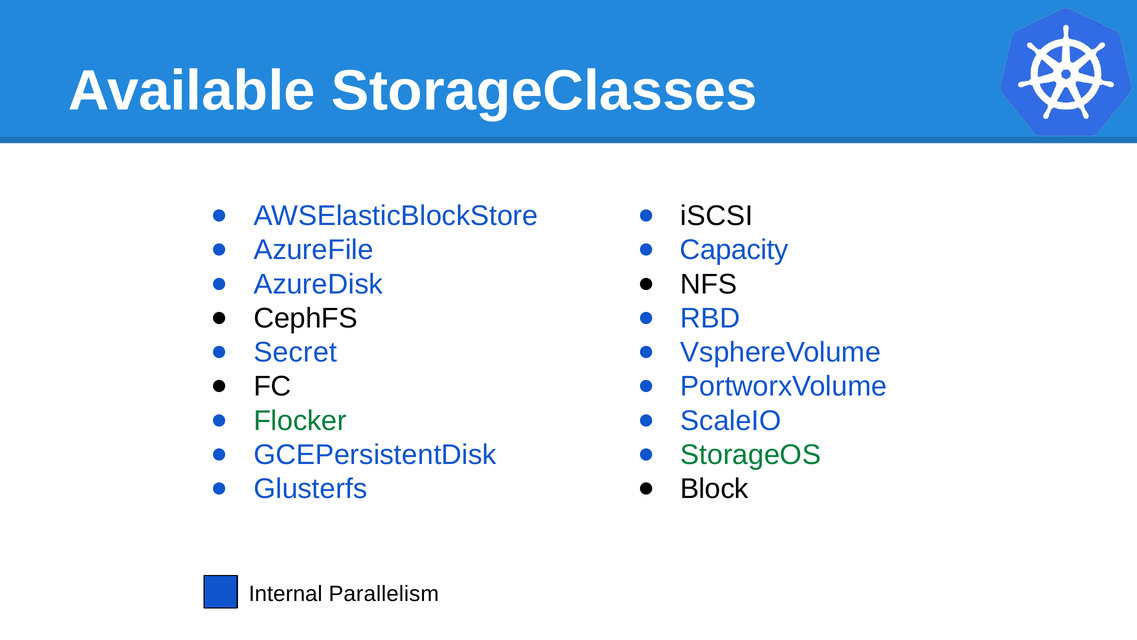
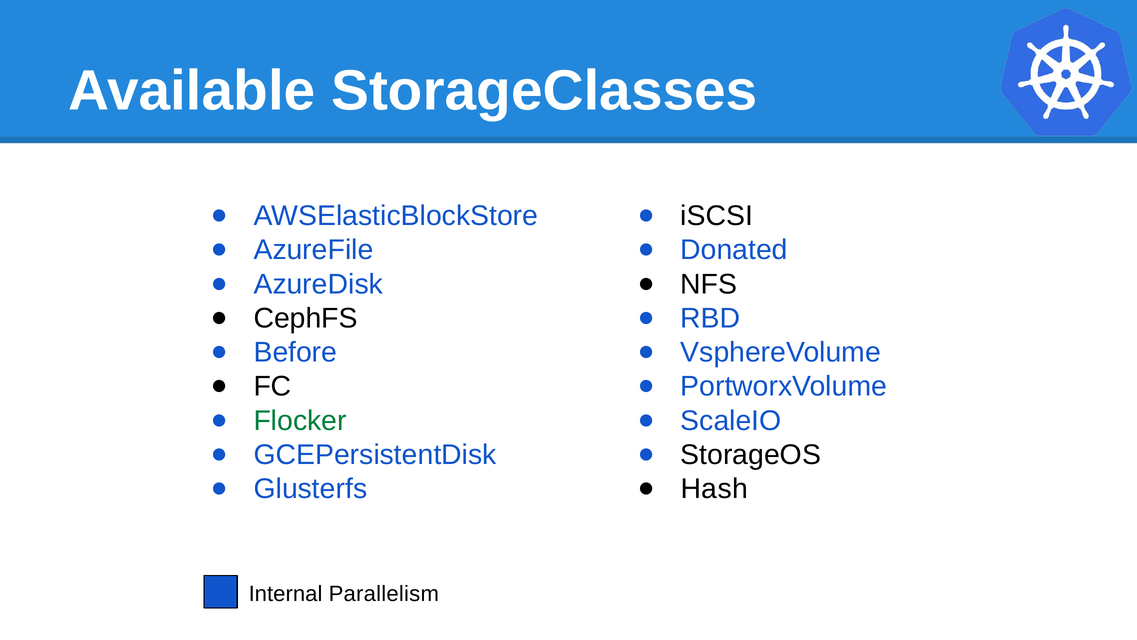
Capacity: Capacity -> Donated
Secret: Secret -> Before
StorageOS colour: green -> black
Block: Block -> Hash
